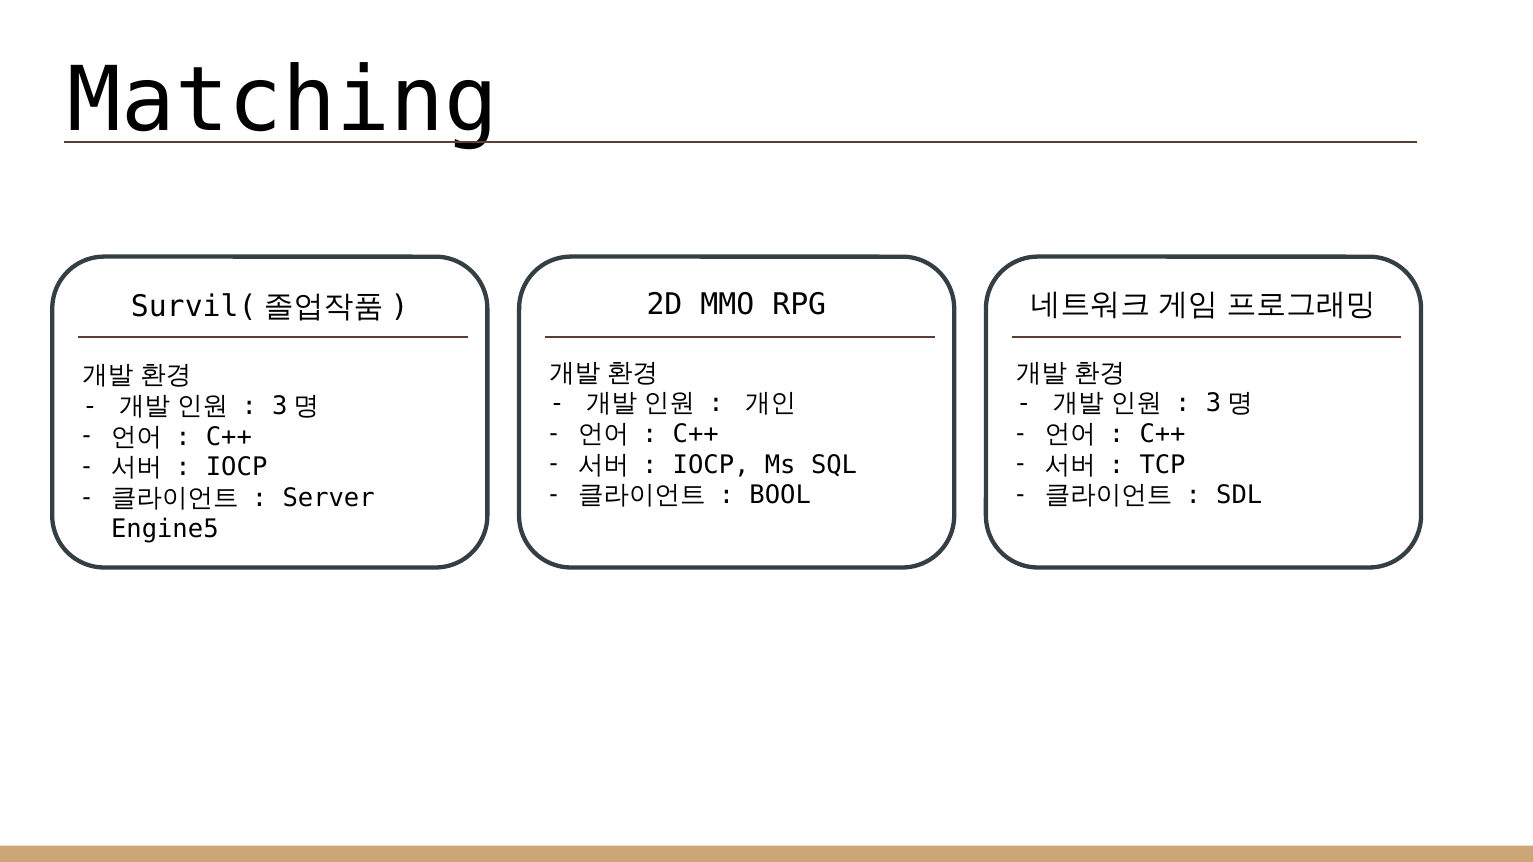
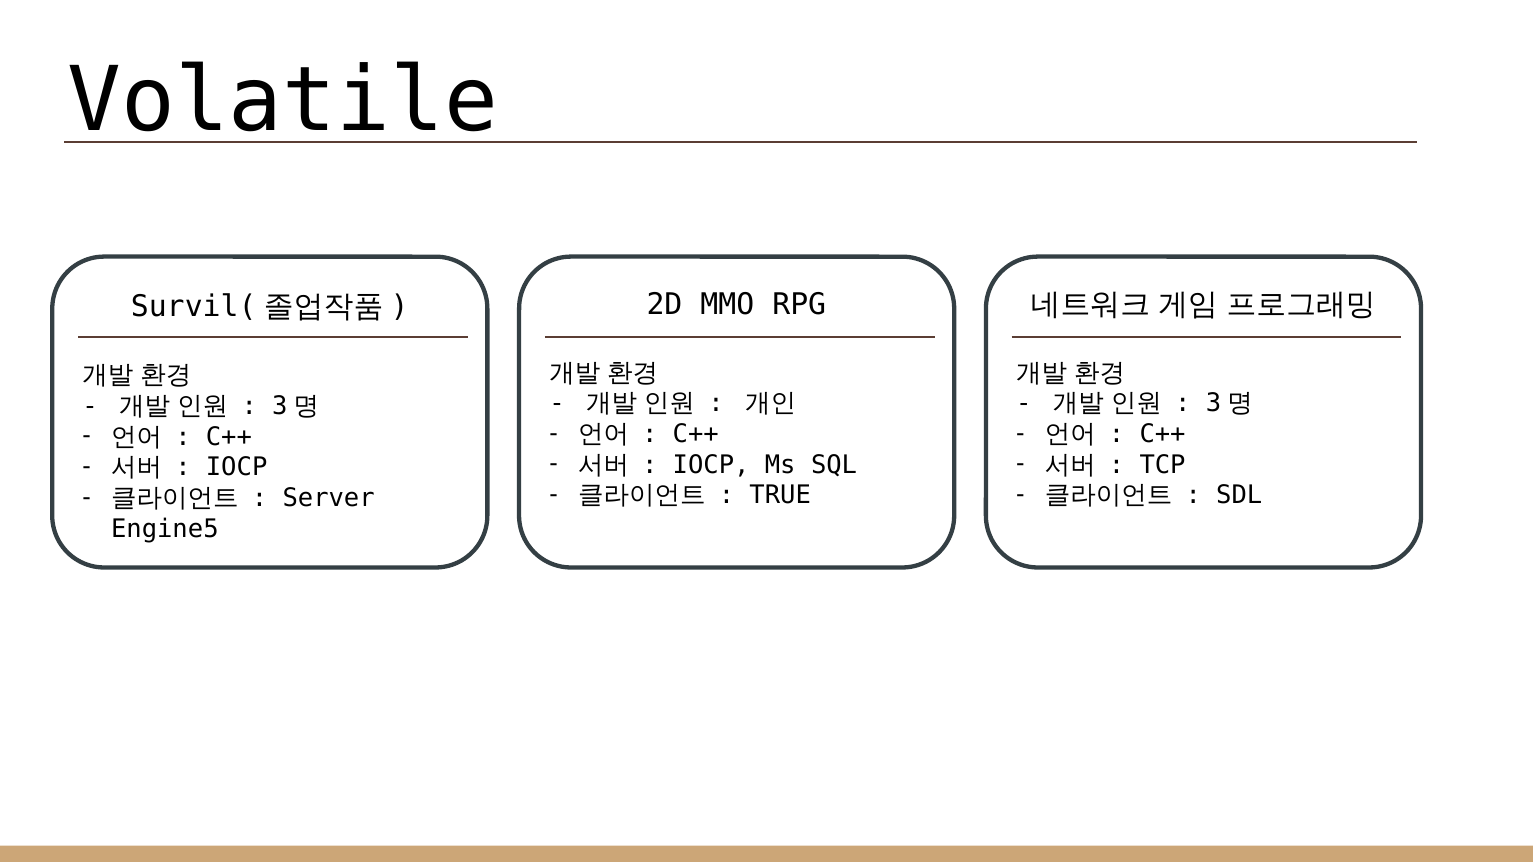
Matching: Matching -> Volatile
BOOL: BOOL -> TRUE
